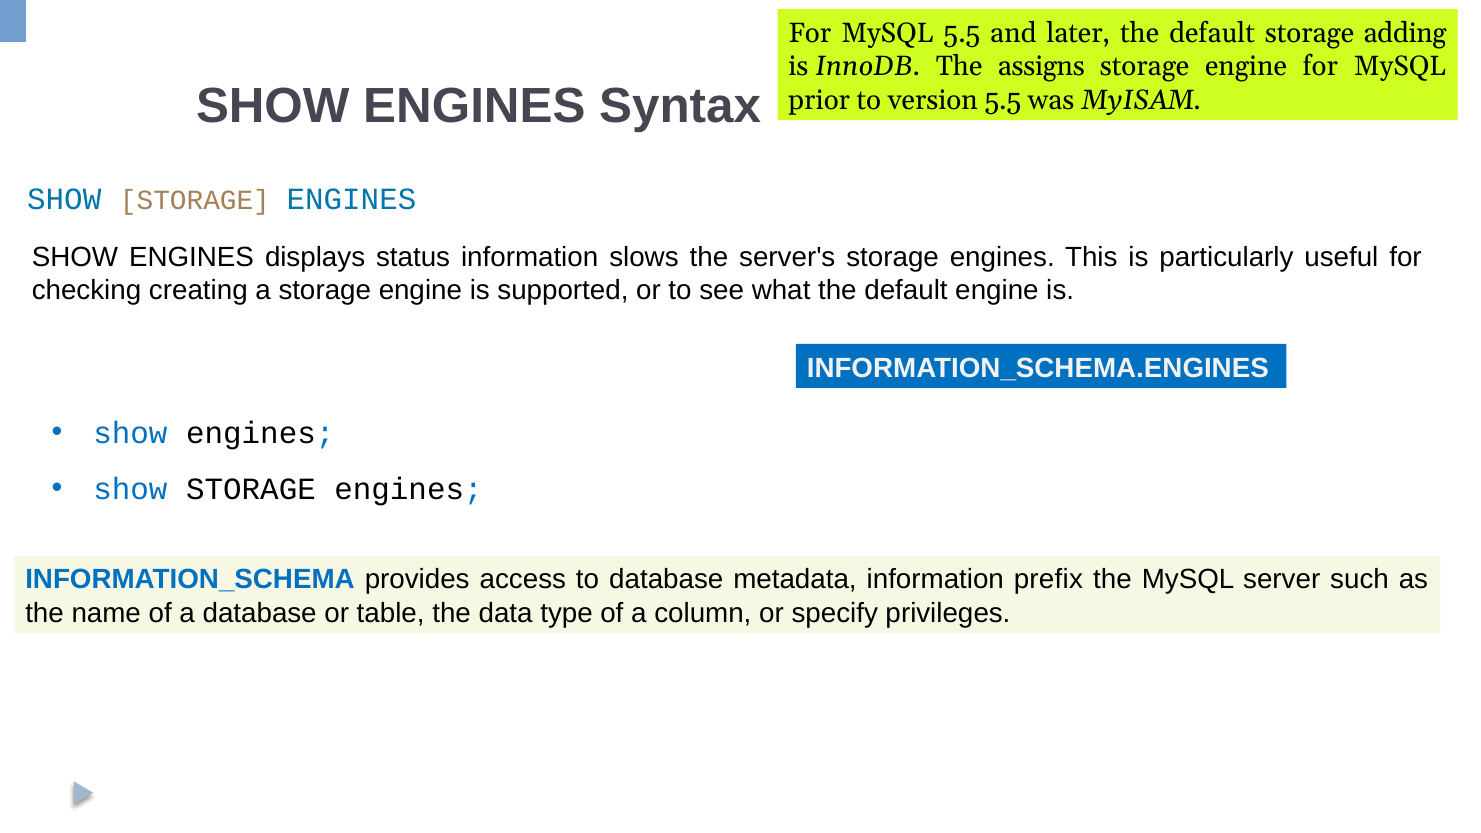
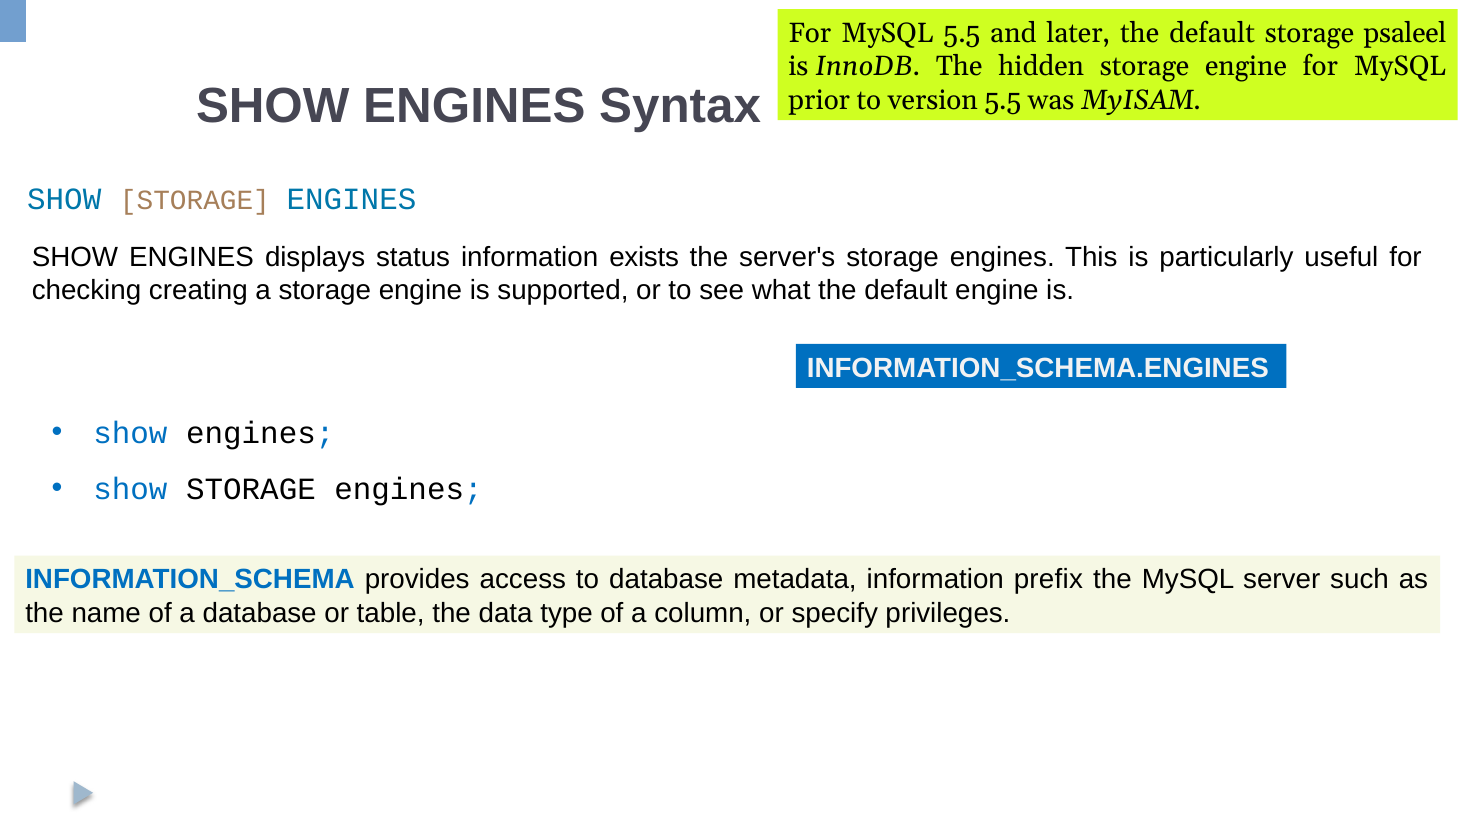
adding: adding -> psaleel
assigns: assigns -> hidden
slows: slows -> exists
